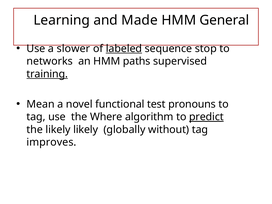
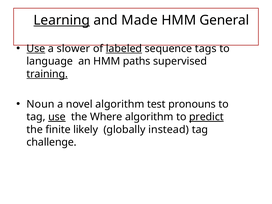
Learning underline: none -> present
Use at (36, 49) underline: none -> present
stop: stop -> tags
networks: networks -> language
Mean: Mean -> Noun
novel functional: functional -> algorithm
use at (57, 117) underline: none -> present
the likely: likely -> finite
without: without -> instead
improves: improves -> challenge
